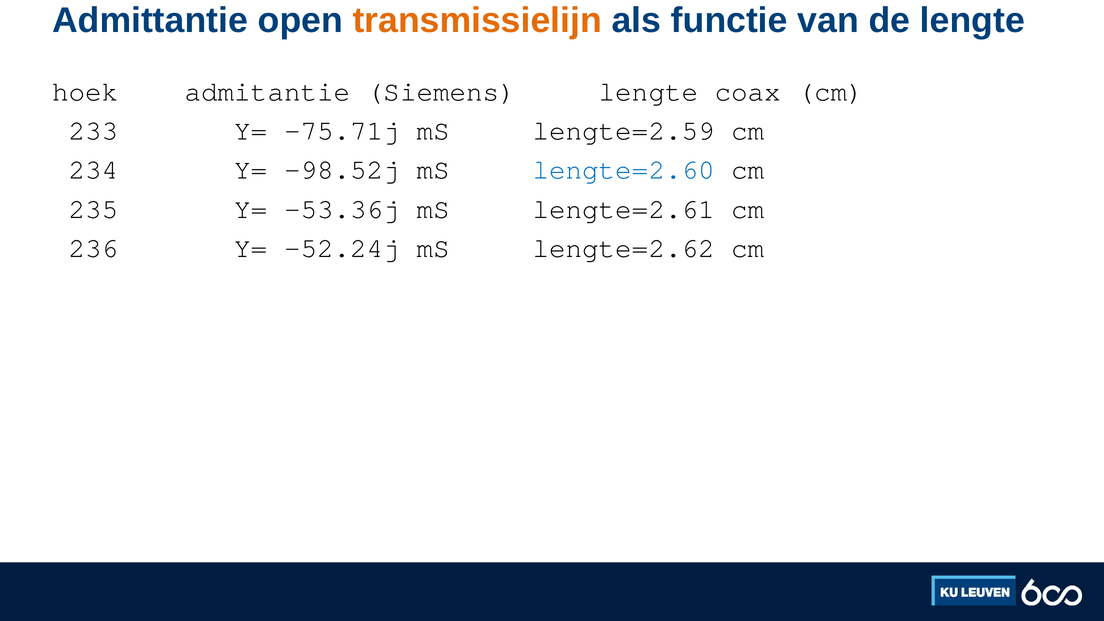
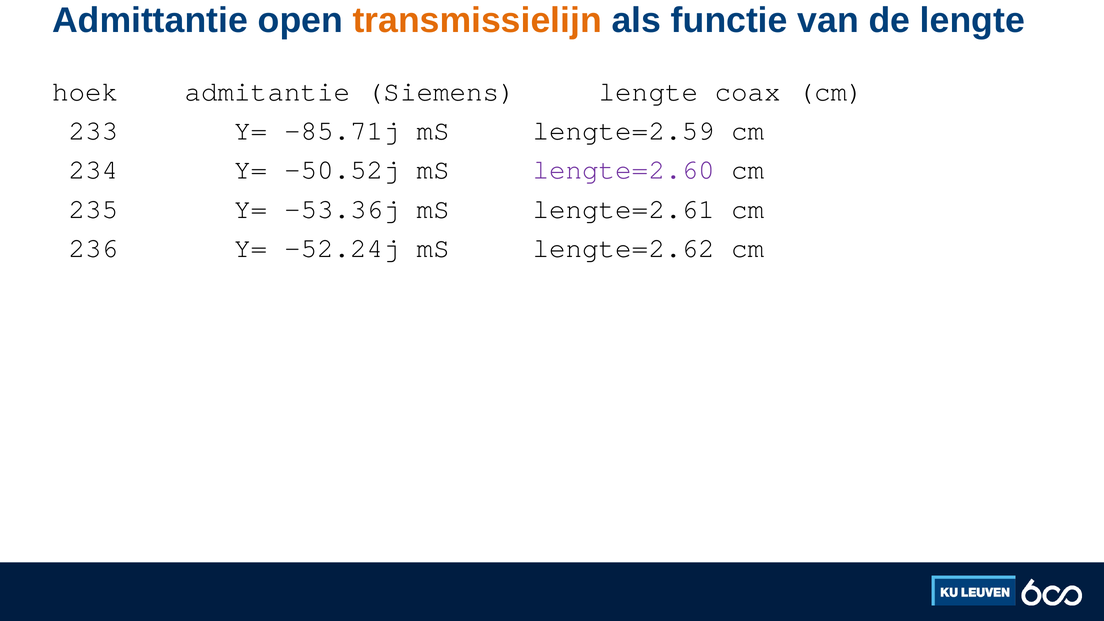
-75.71j: -75.71j -> -85.71j
-98.52j: -98.52j -> -50.52j
lengte=2.60 colour: blue -> purple
